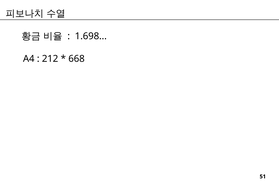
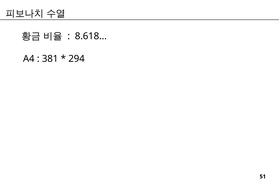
1.698: 1.698 -> 8.618
212: 212 -> 381
668: 668 -> 294
